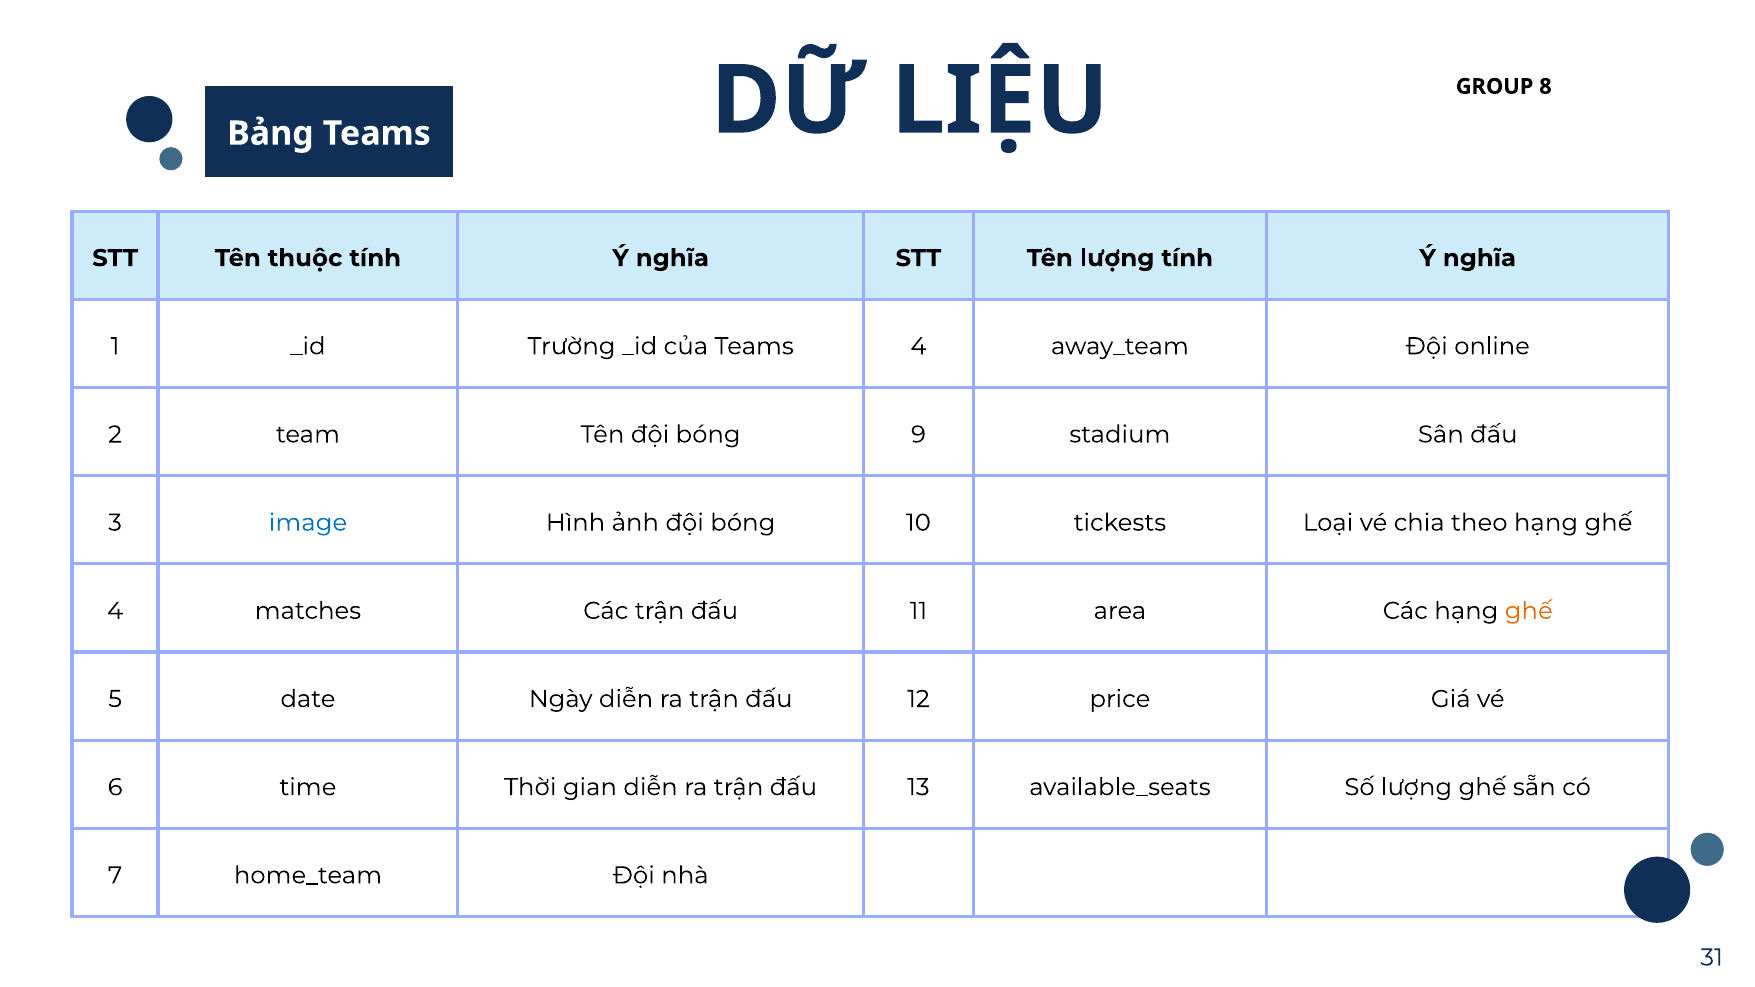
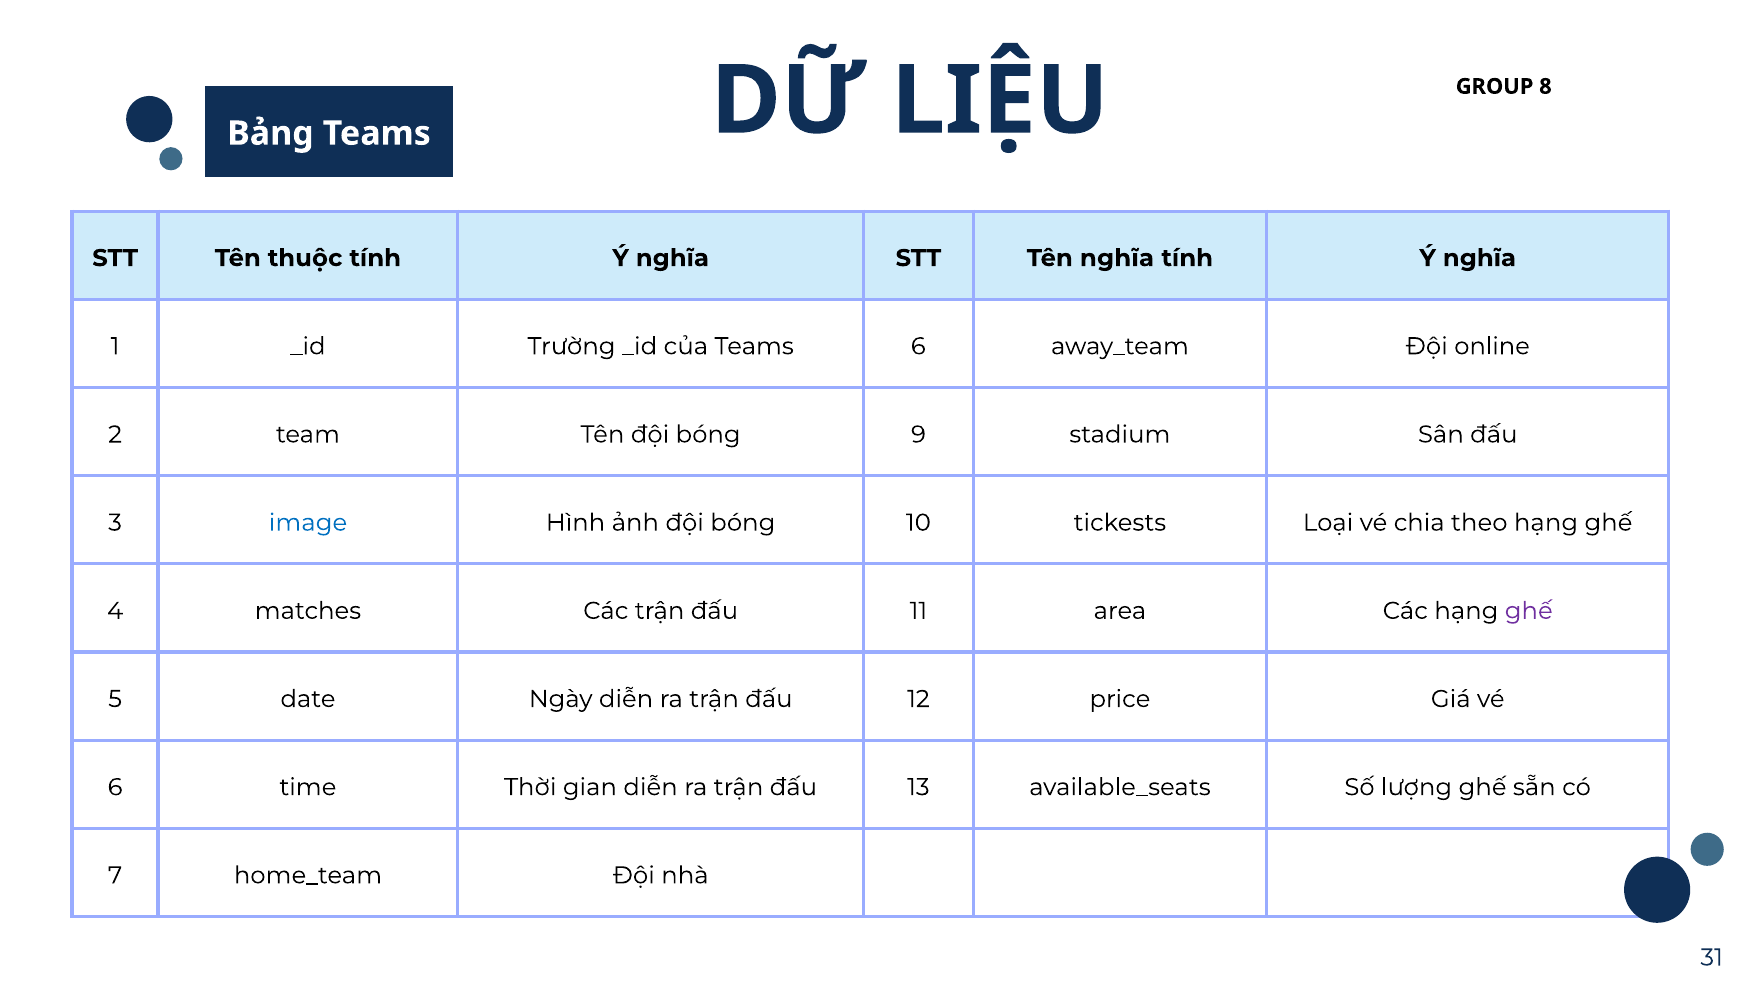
Tên lượng: lượng -> nghĩa
Teams 4: 4 -> 6
ghế at (1529, 611) colour: orange -> purple
